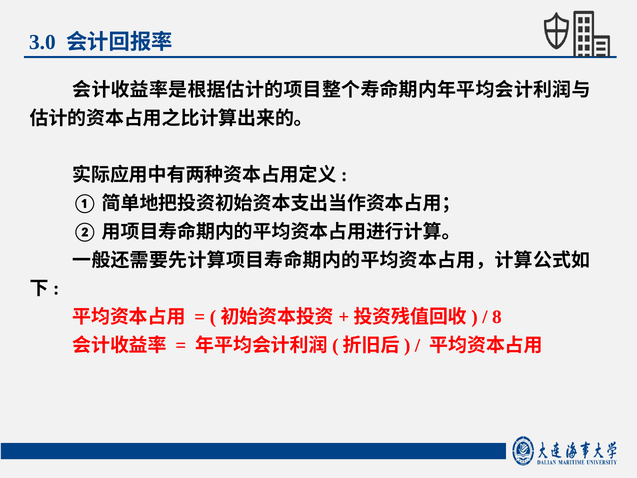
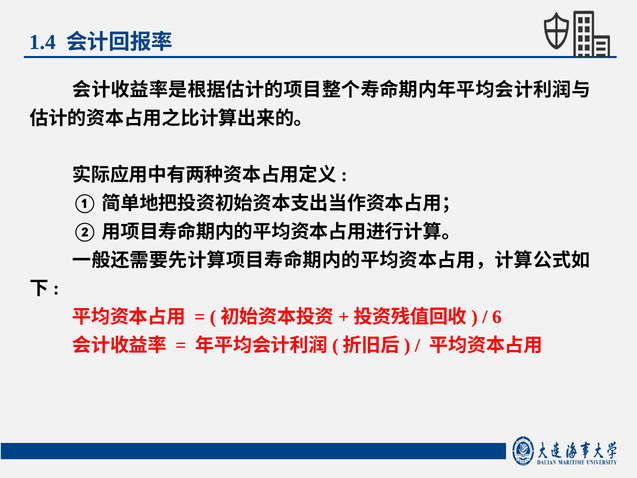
3.0: 3.0 -> 1.4
8: 8 -> 6
